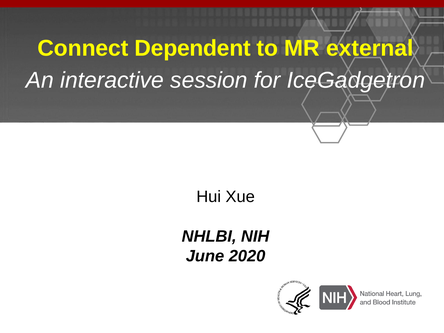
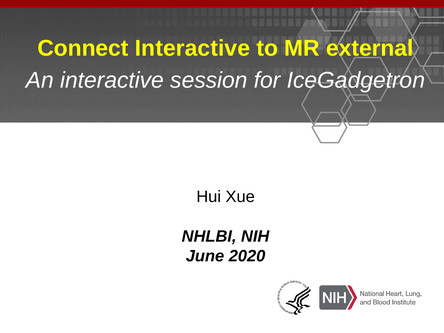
Connect Dependent: Dependent -> Interactive
